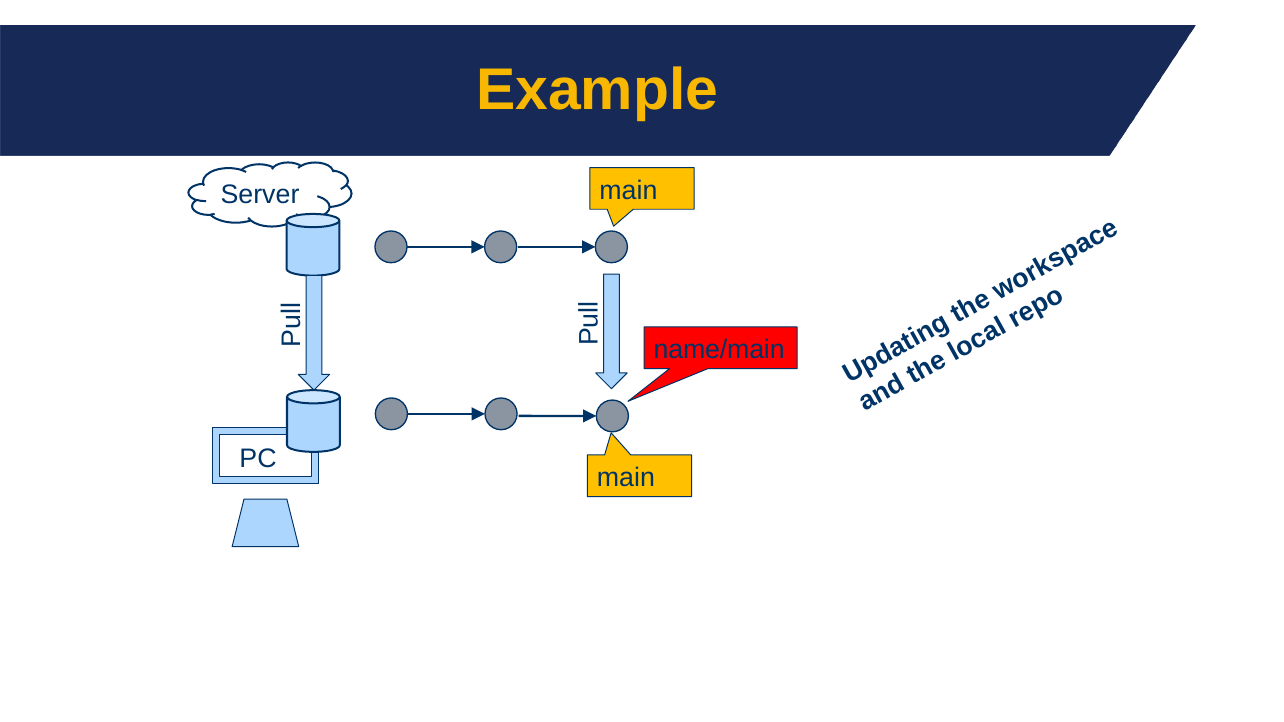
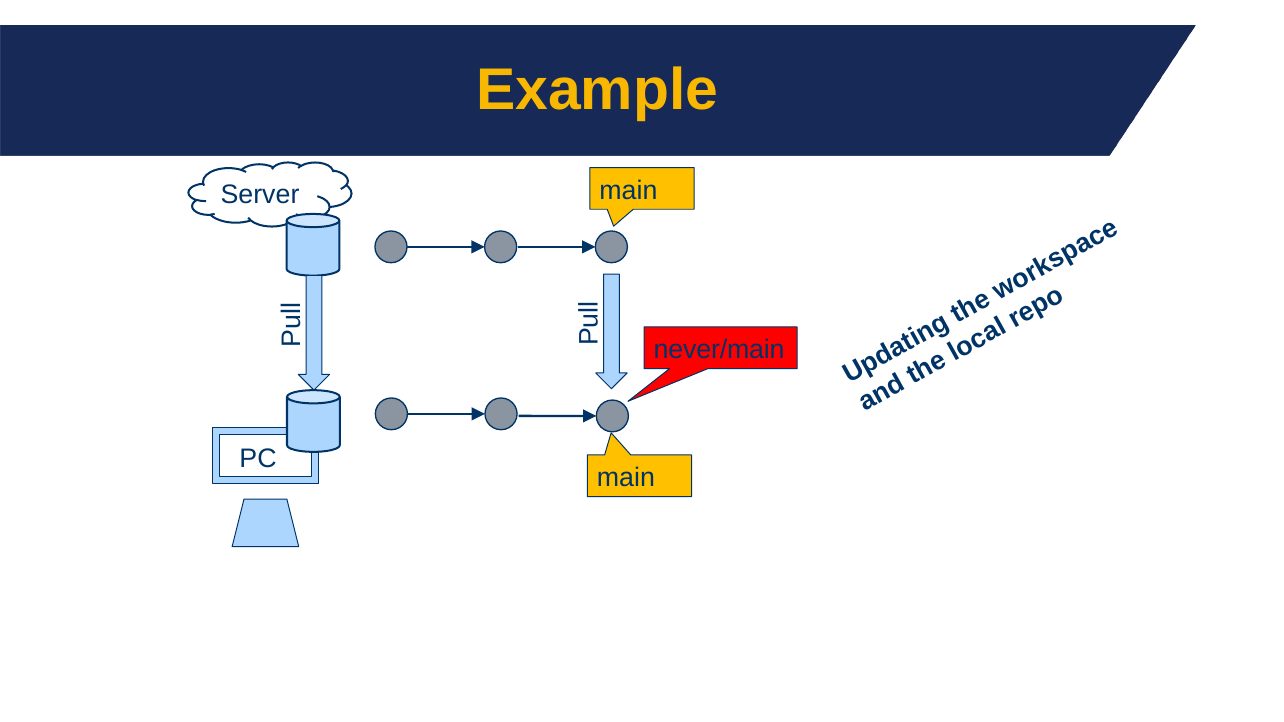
name/main: name/main -> never/main
